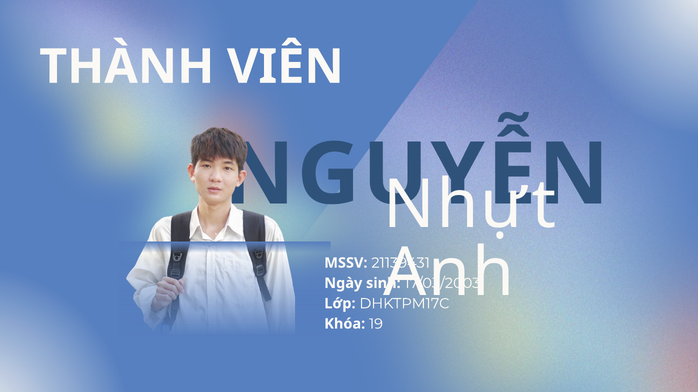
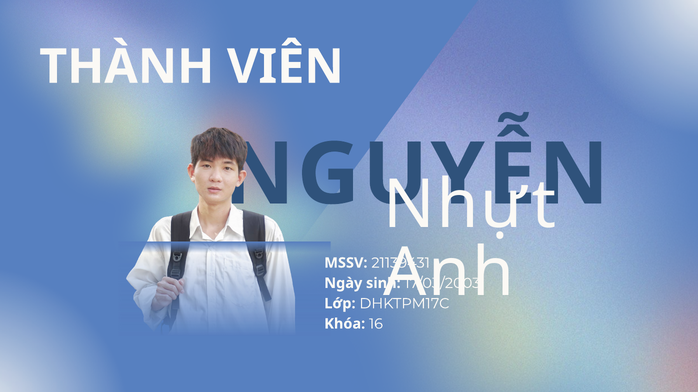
19: 19 -> 16
